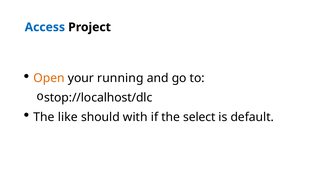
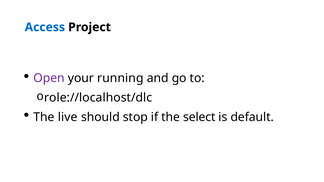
Open colour: orange -> purple
stop://localhost/dlc: stop://localhost/dlc -> role://localhost/dlc
like: like -> live
with: with -> stop
